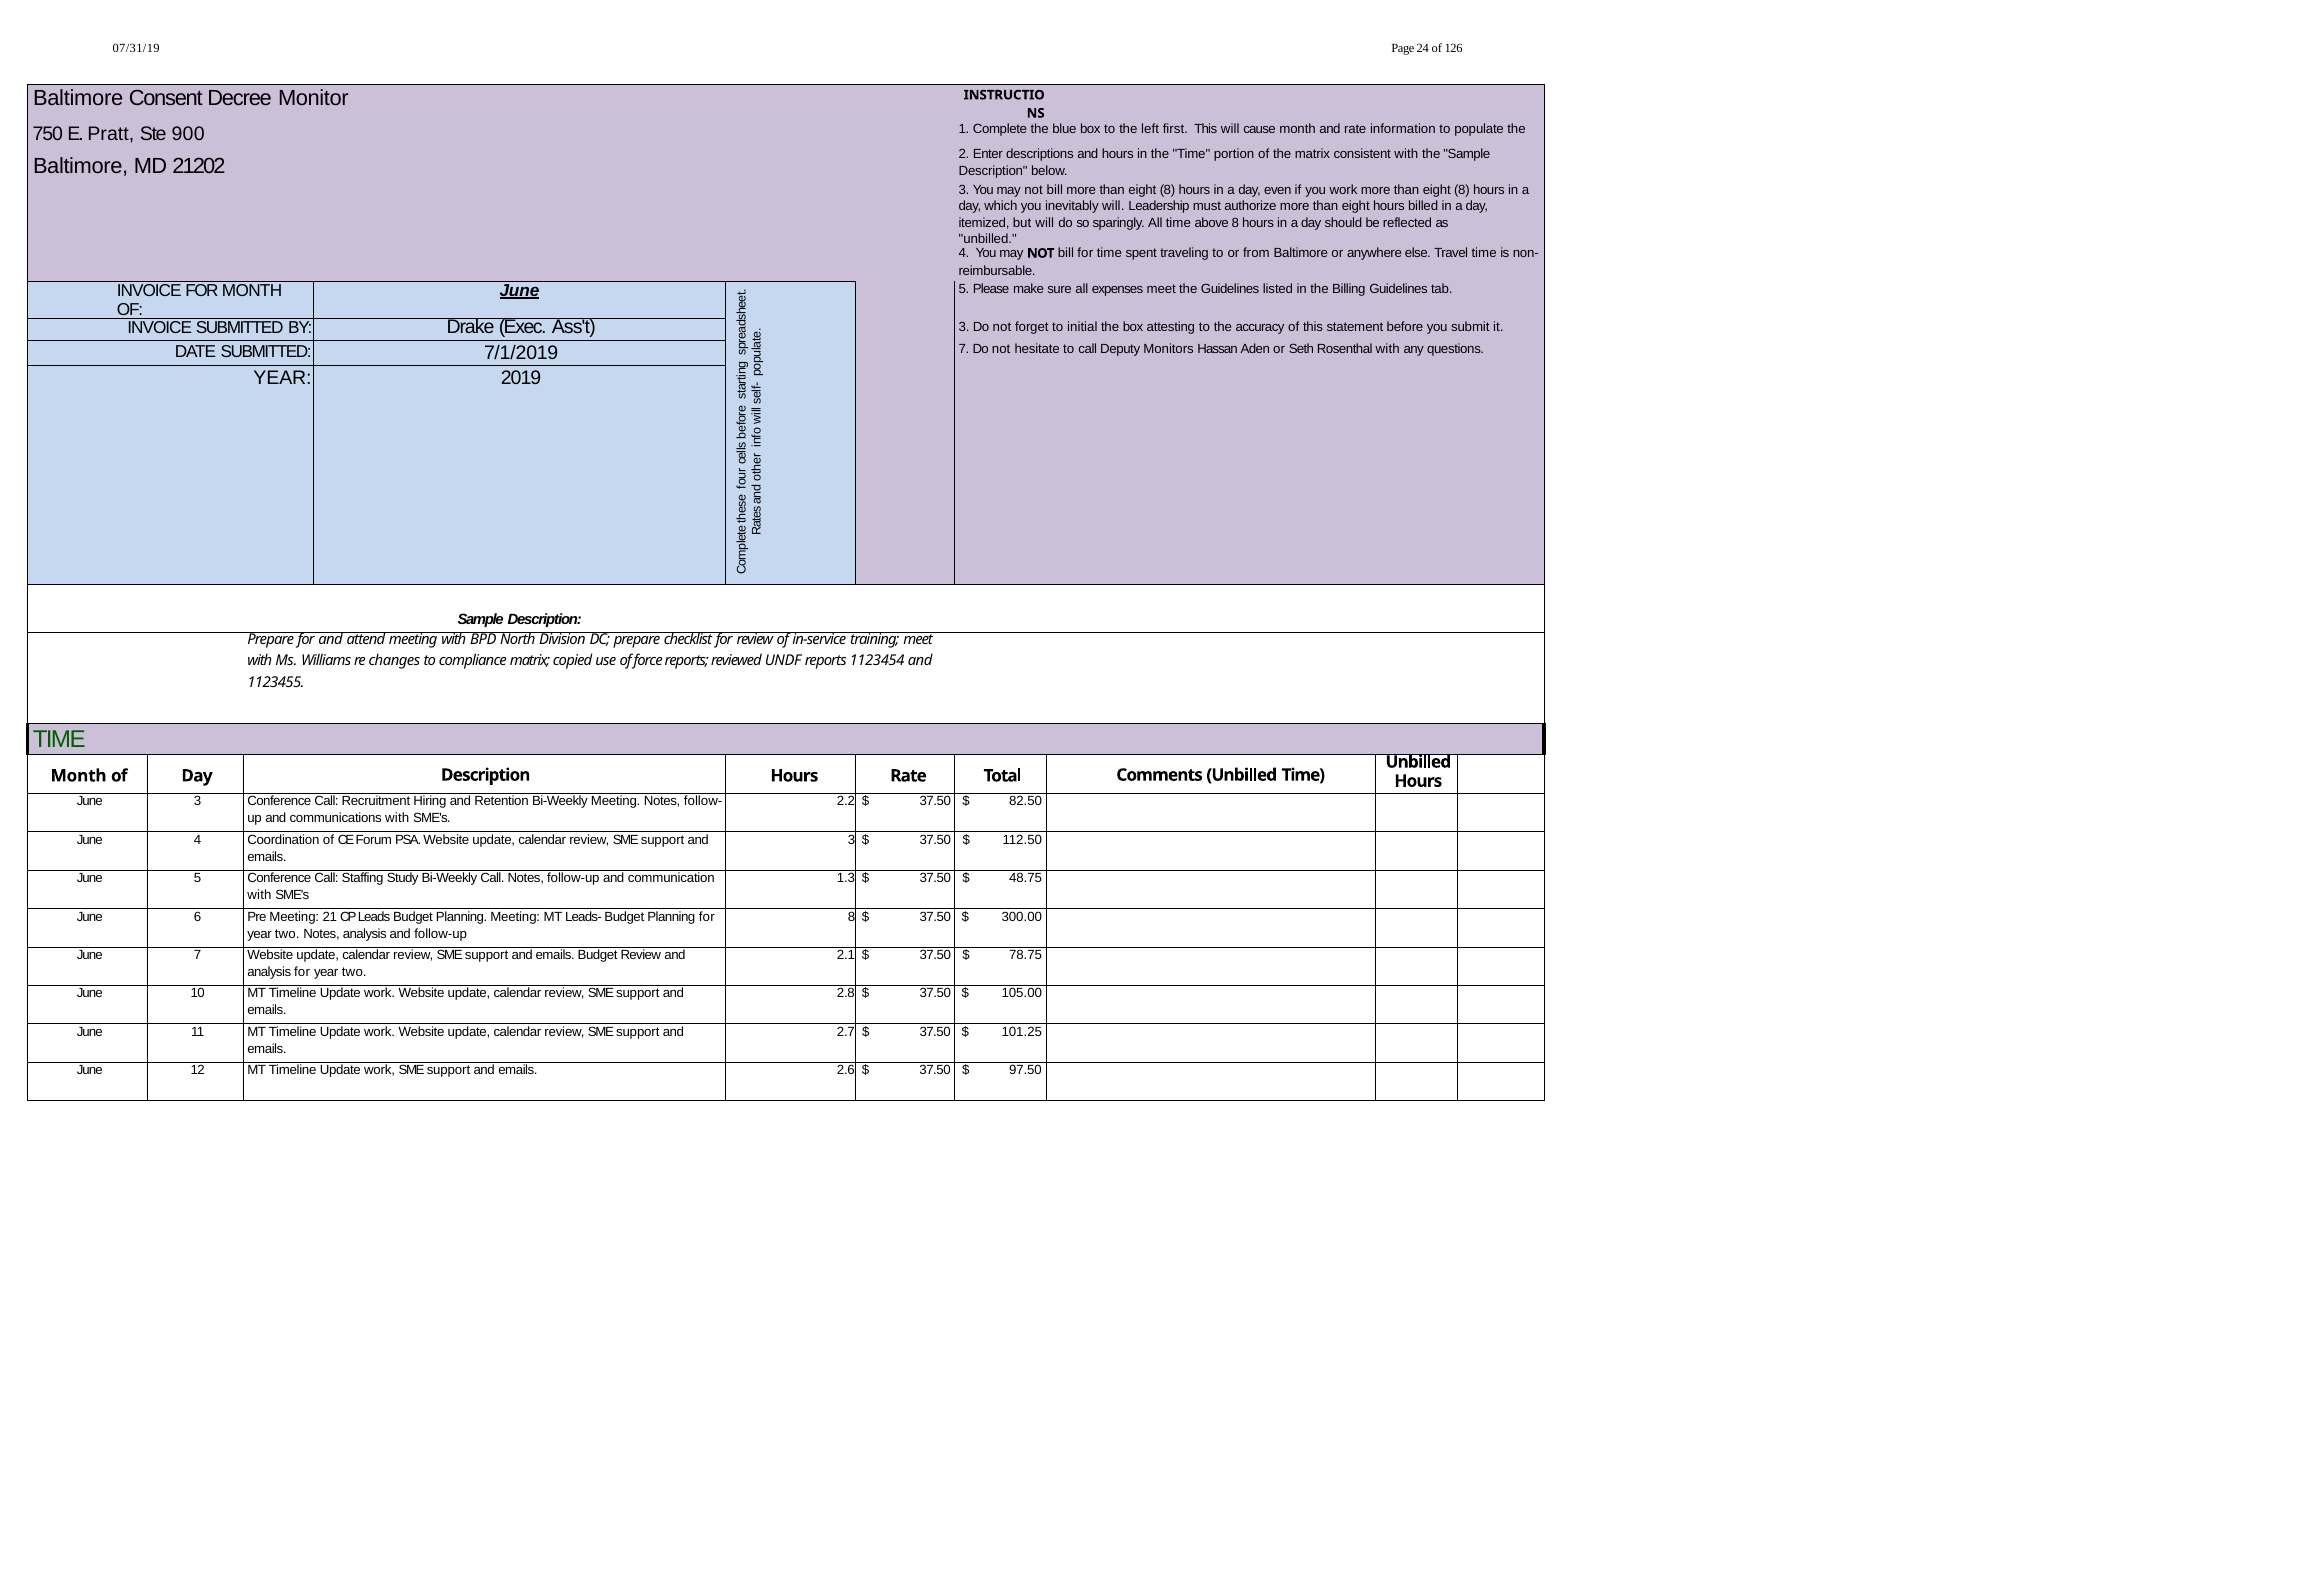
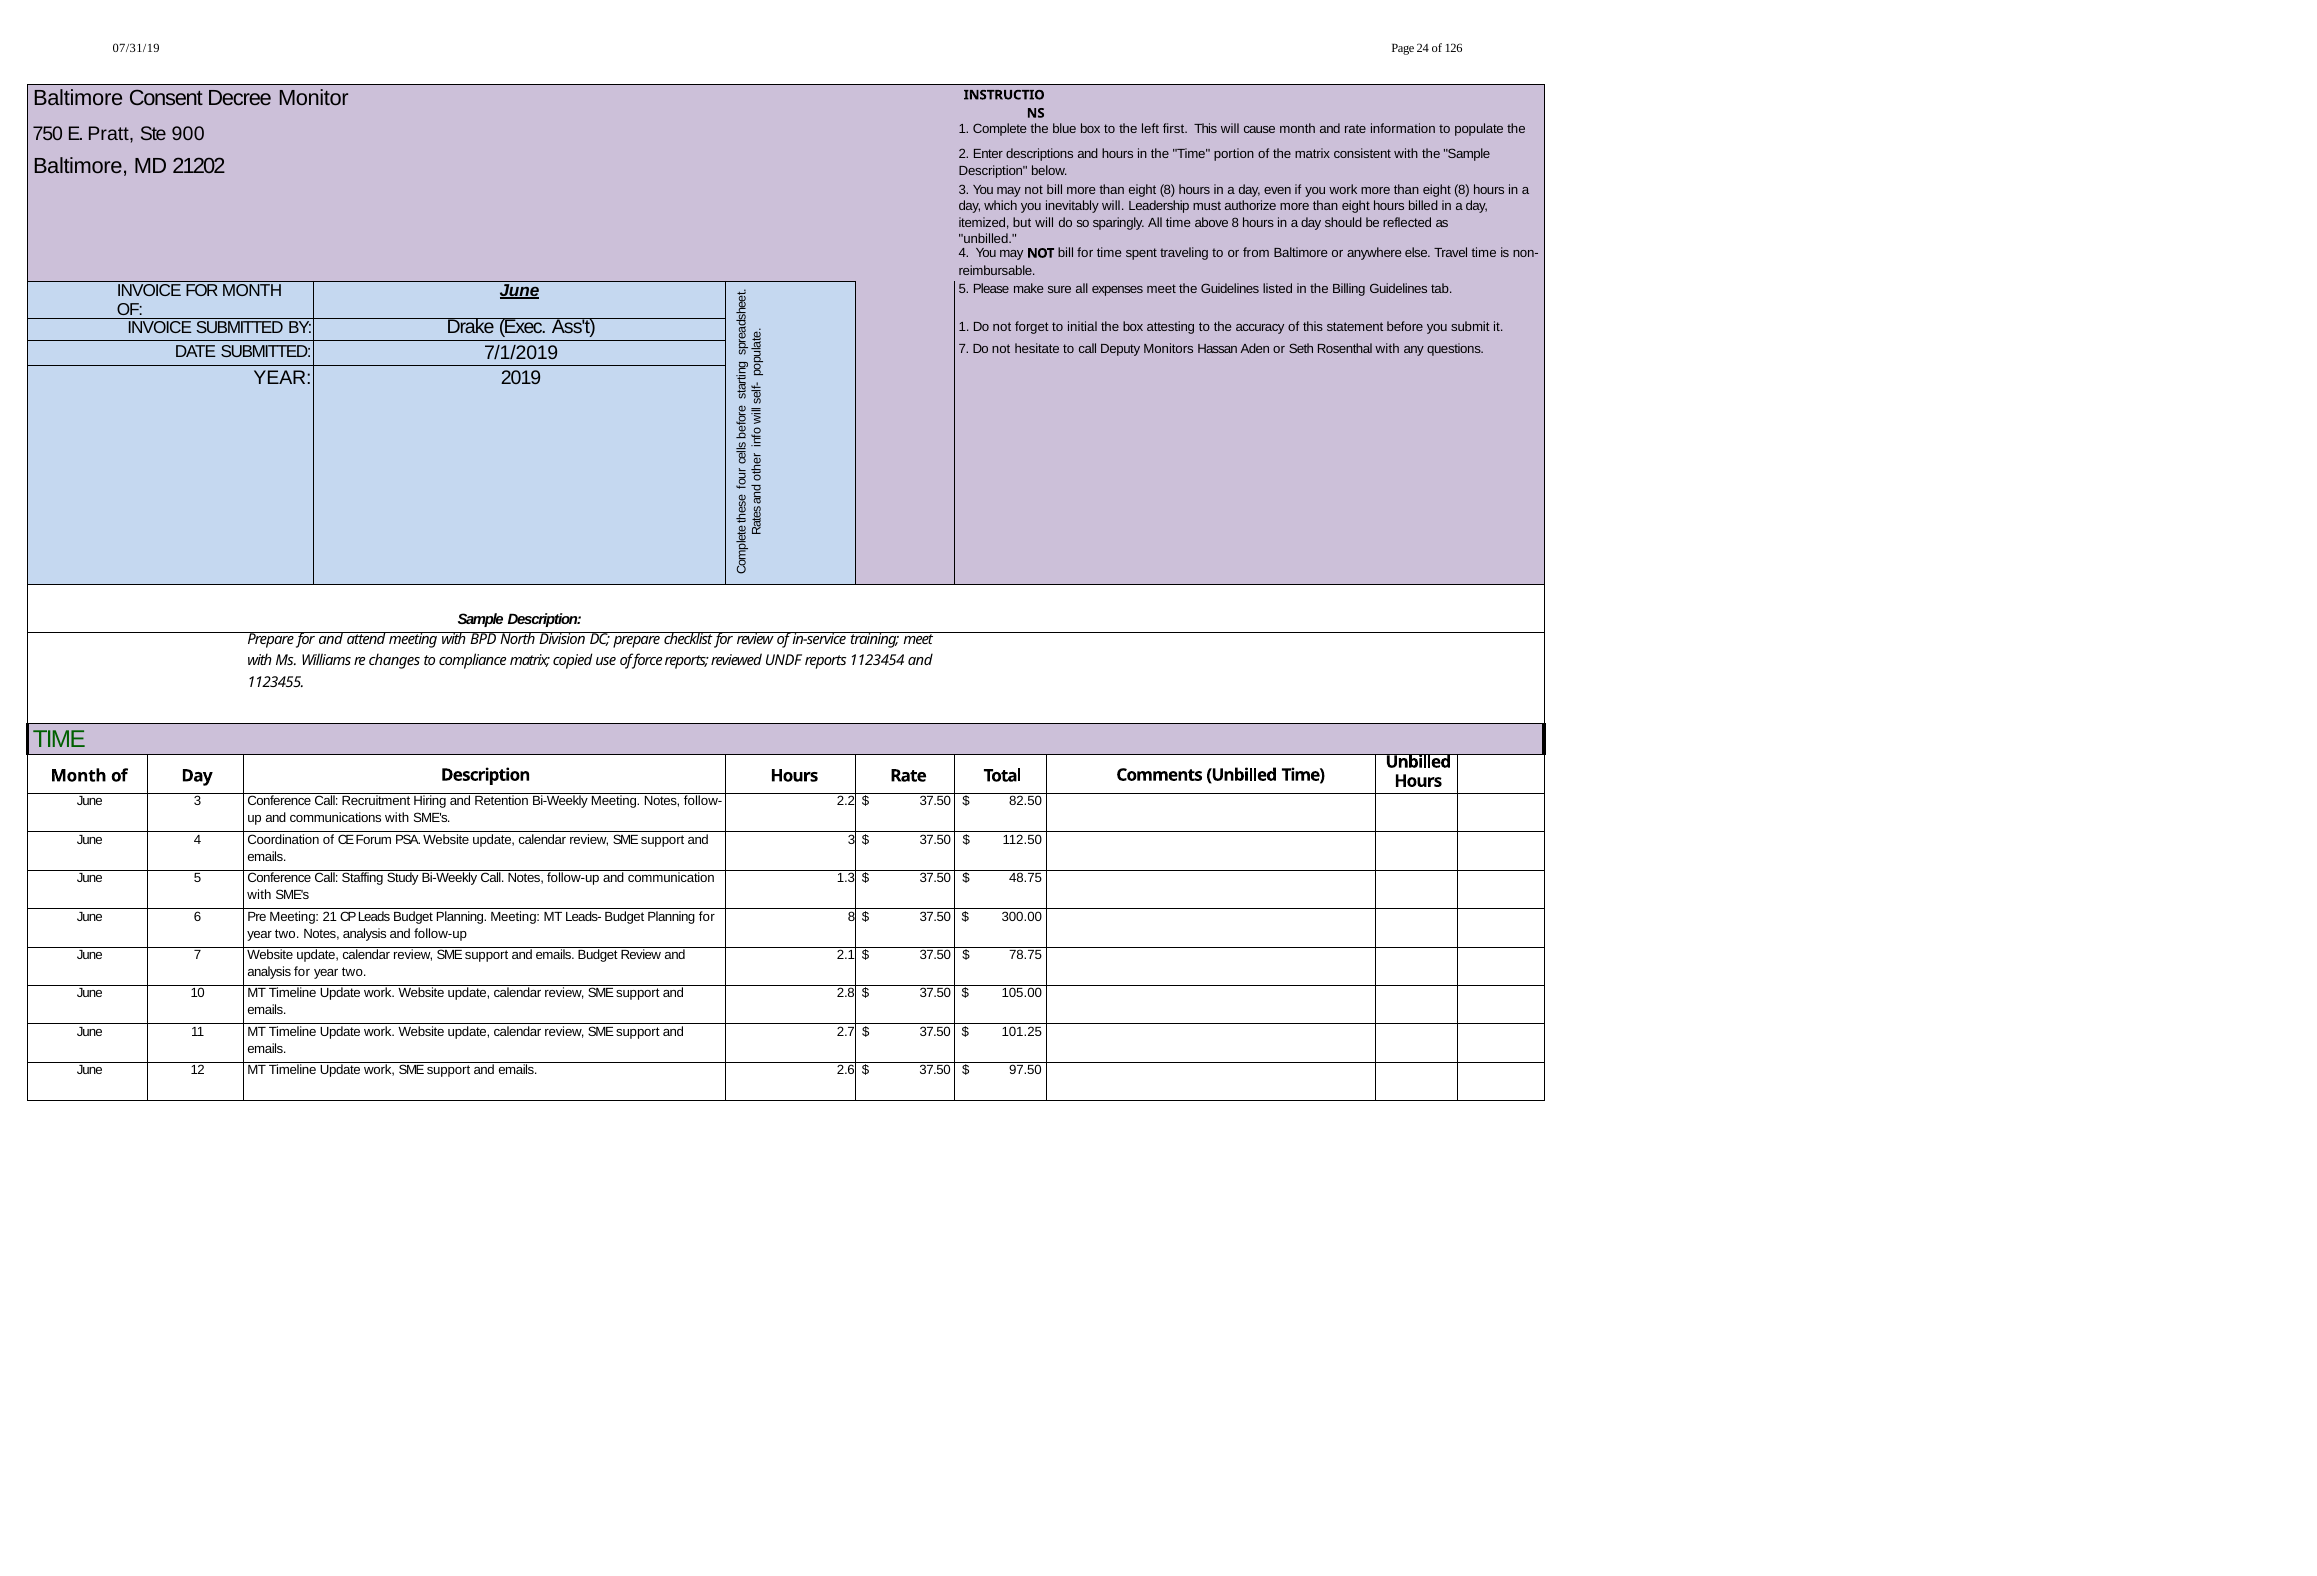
Ass't 3: 3 -> 1
